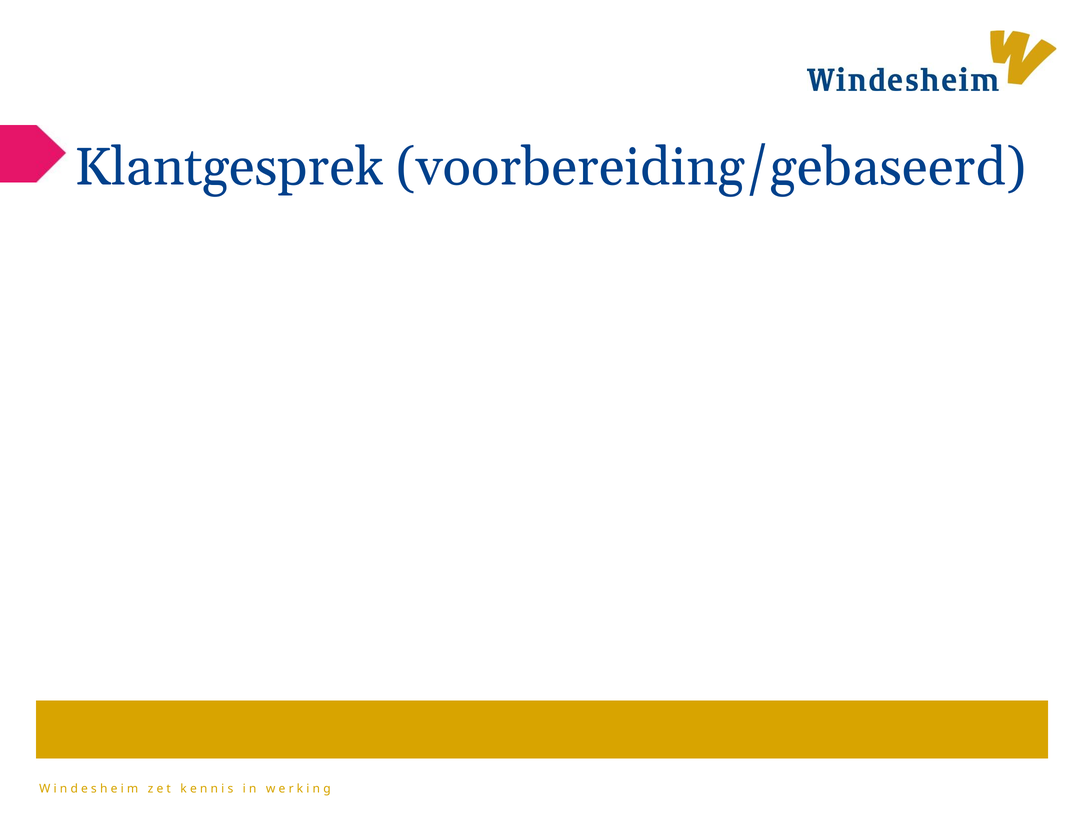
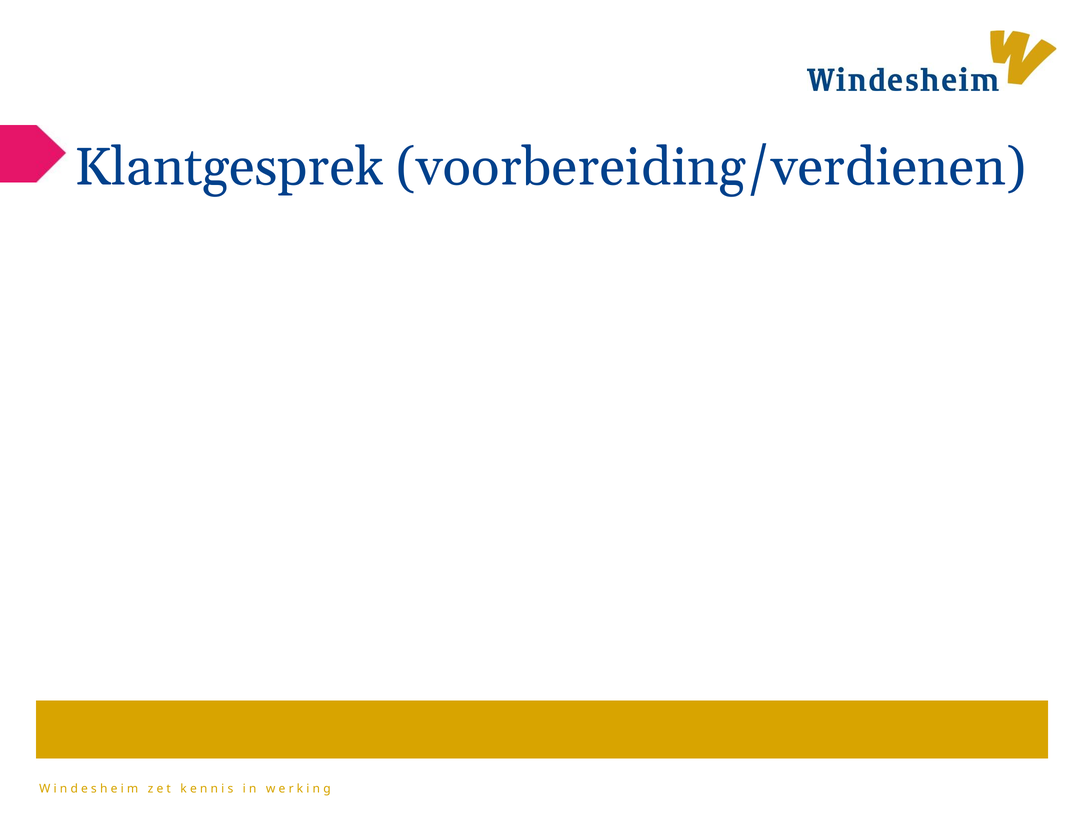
voorbereiding/gebaseerd: voorbereiding/gebaseerd -> voorbereiding/verdienen
